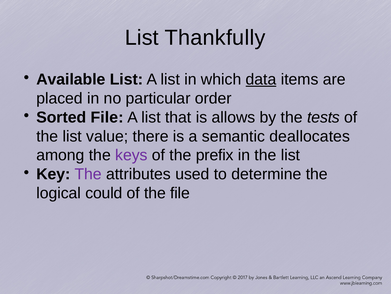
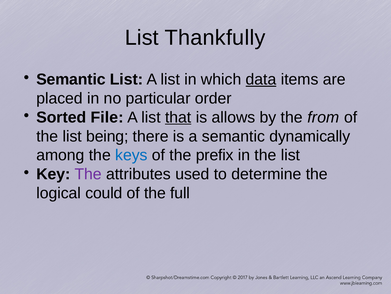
Available at (71, 79): Available -> Semantic
that underline: none -> present
tests: tests -> from
value: value -> being
deallocates: deallocates -> dynamically
keys colour: purple -> blue
the file: file -> full
